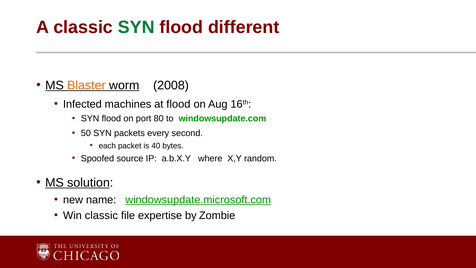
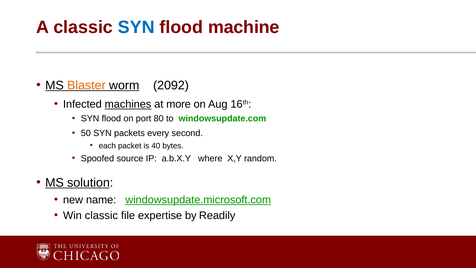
SYN at (136, 27) colour: green -> blue
different: different -> machine
2008: 2008 -> 2092
machines underline: none -> present
at flood: flood -> more
Zombie: Zombie -> Readily
